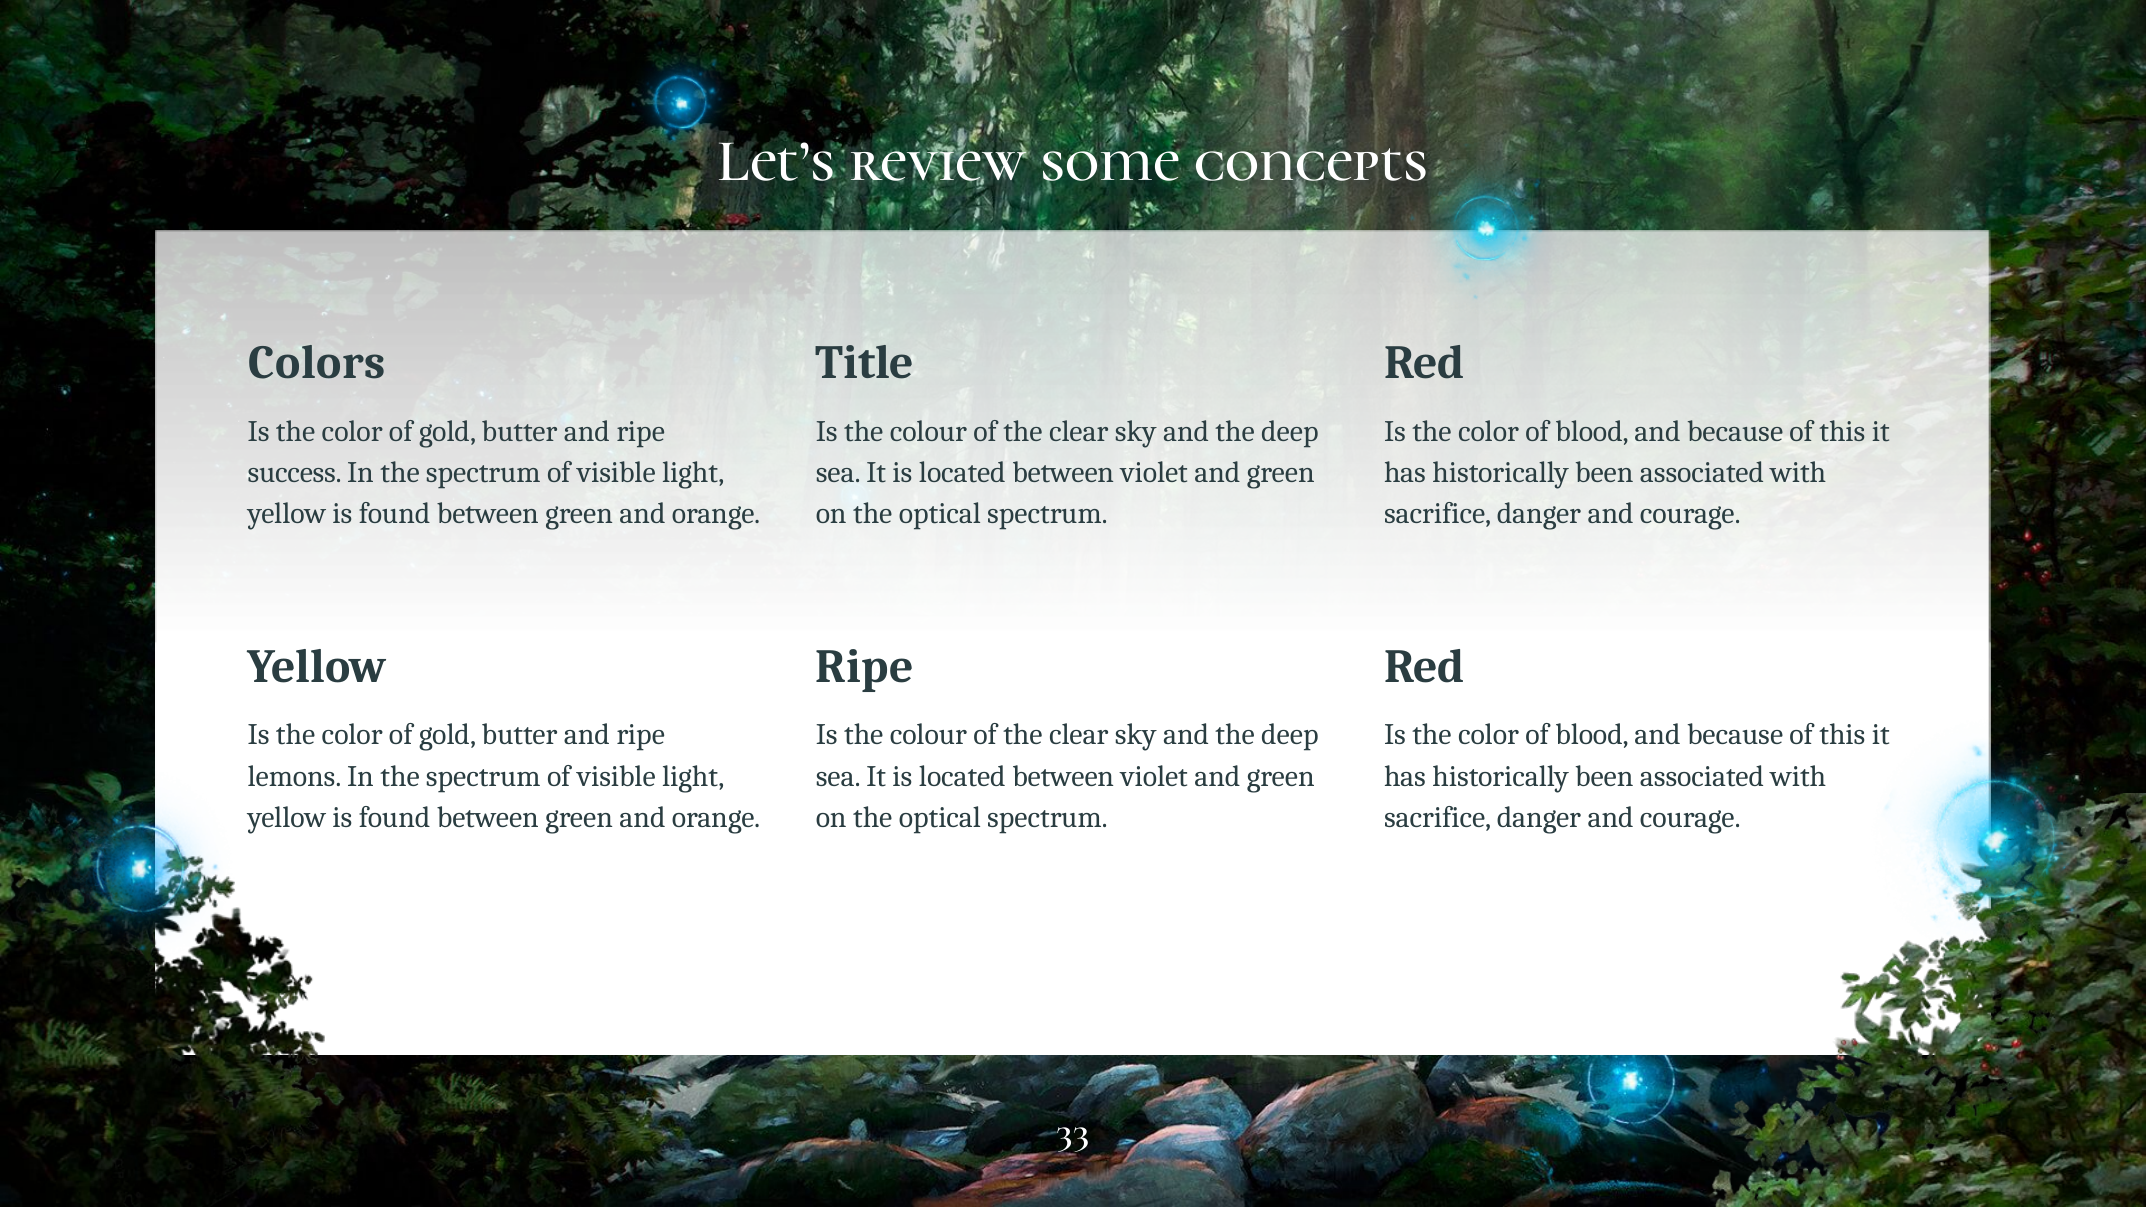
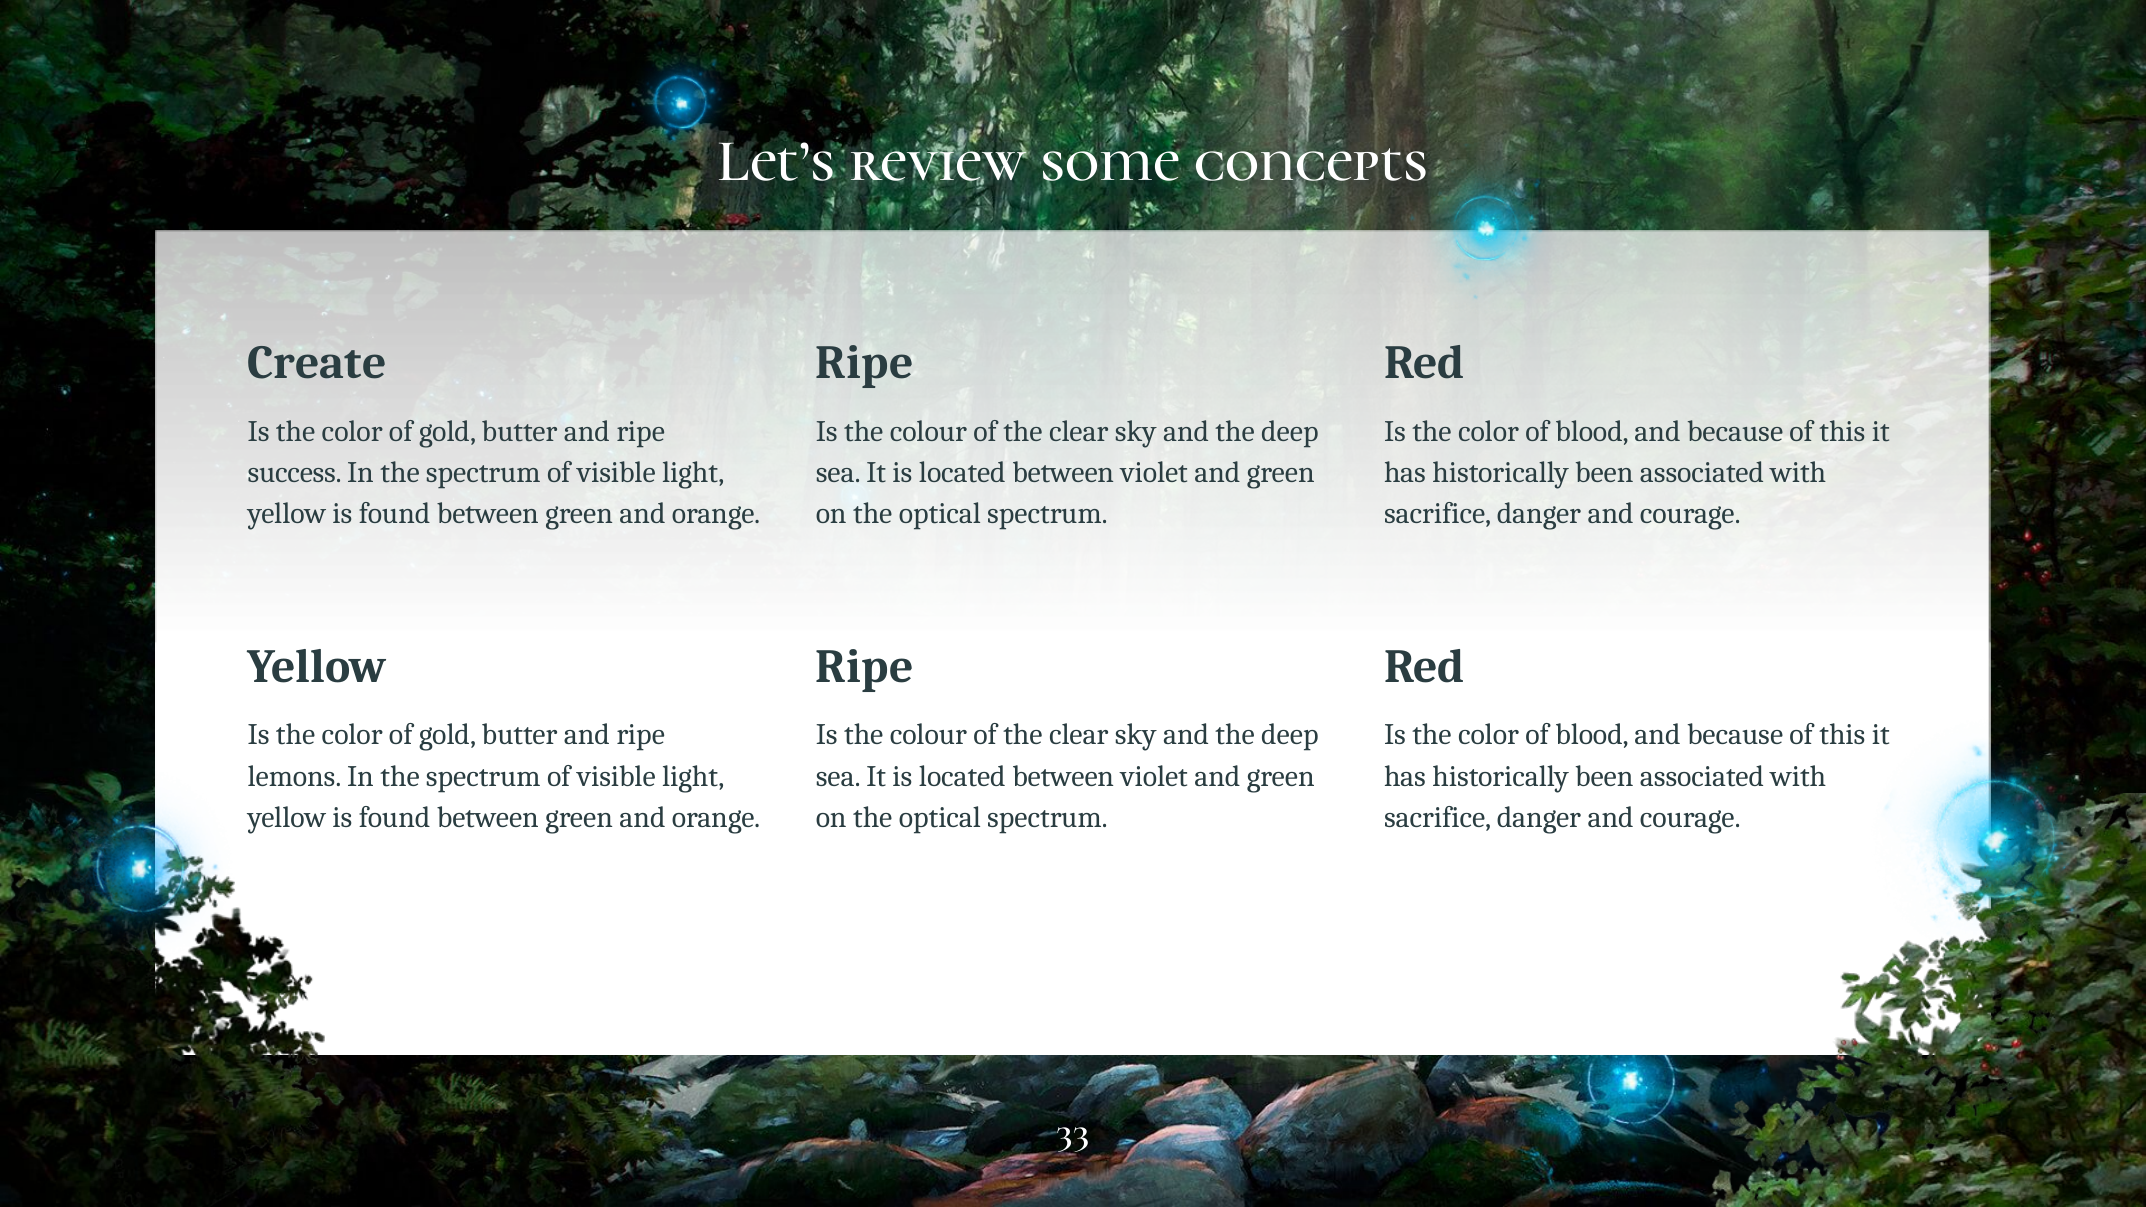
Colors: Colors -> Create
Title at (865, 363): Title -> Ripe
